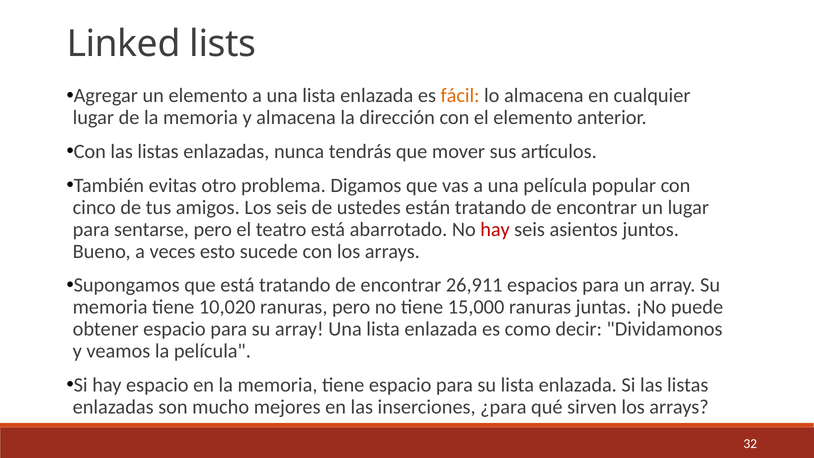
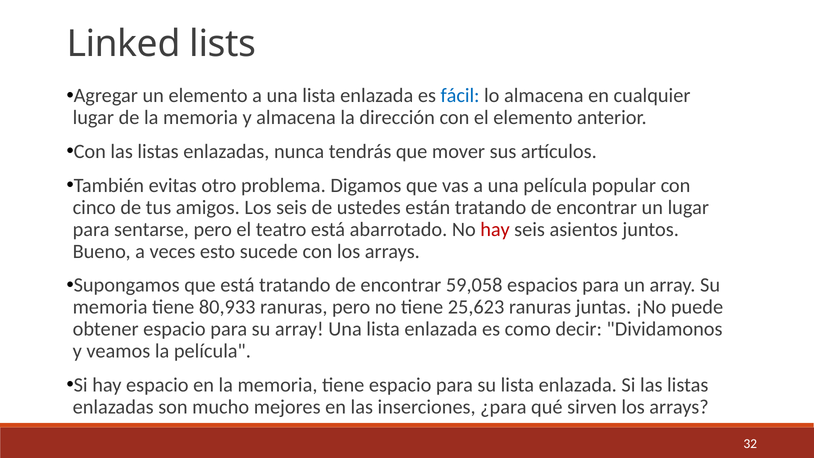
fácil colour: orange -> blue
26,911: 26,911 -> 59,058
10,020: 10,020 -> 80,933
15,000: 15,000 -> 25,623
